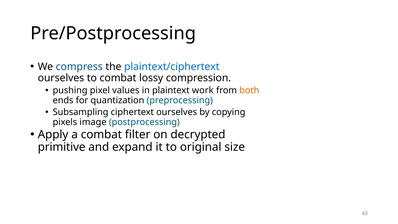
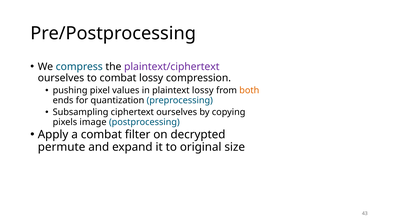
plaintext/ciphertext colour: blue -> purple
plaintext work: work -> lossy
primitive: primitive -> permute
